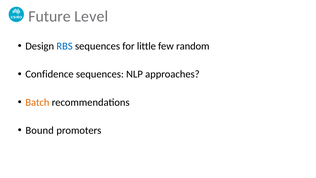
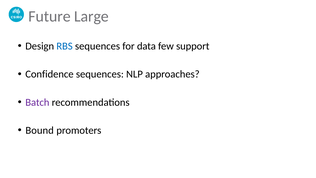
Level: Level -> Large
little: little -> data
random: random -> support
Batch colour: orange -> purple
